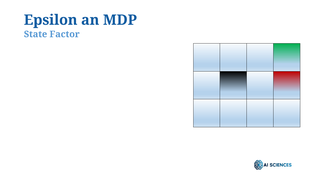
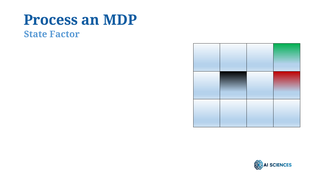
Epsilon: Epsilon -> Process
